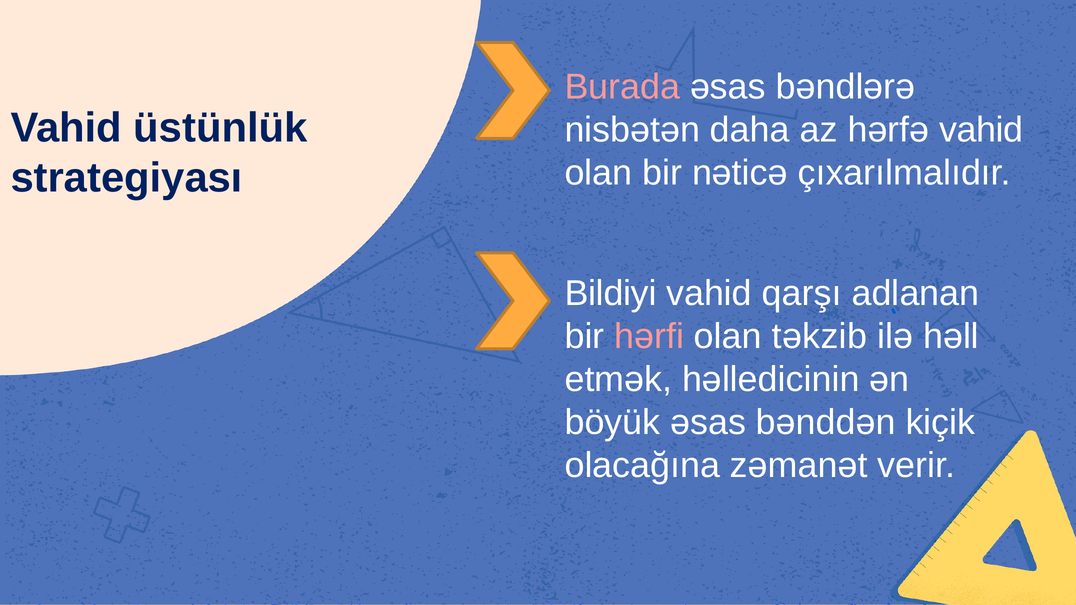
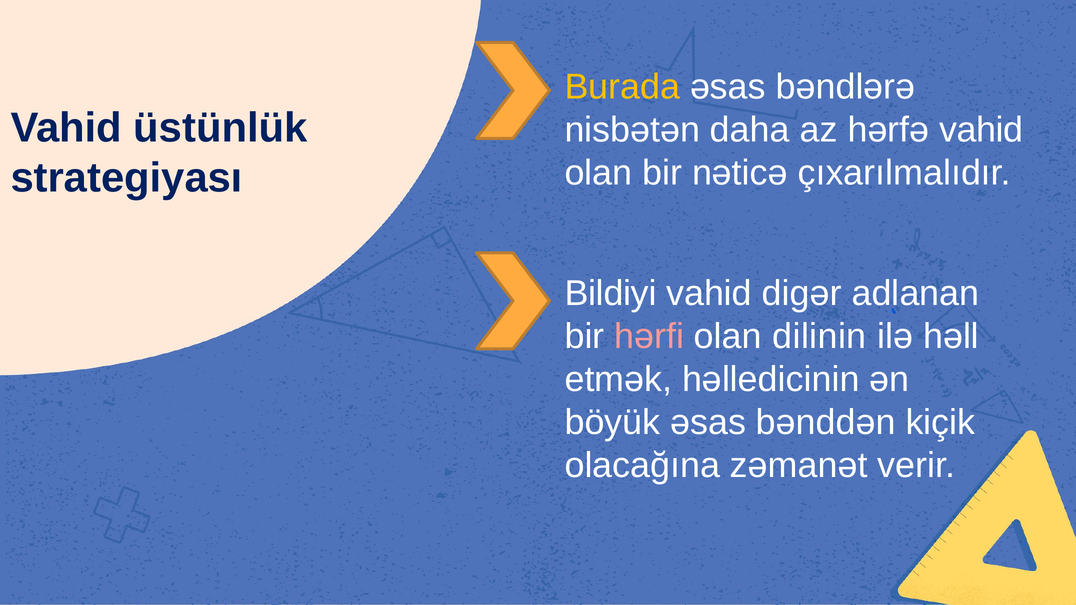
Burada colour: pink -> yellow
qarşı: qarşı -> digər
təkzib: təkzib -> dilinin
